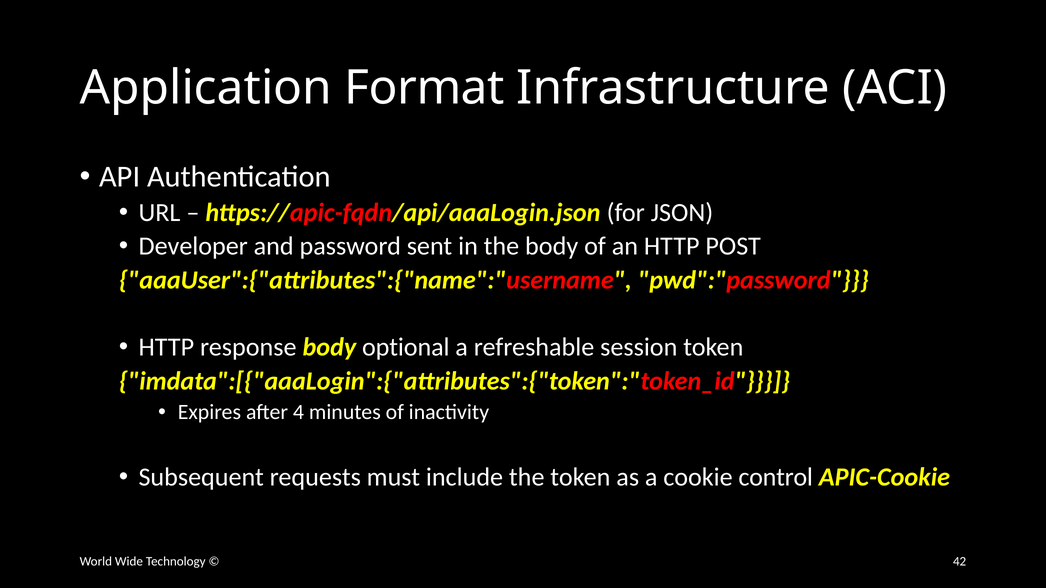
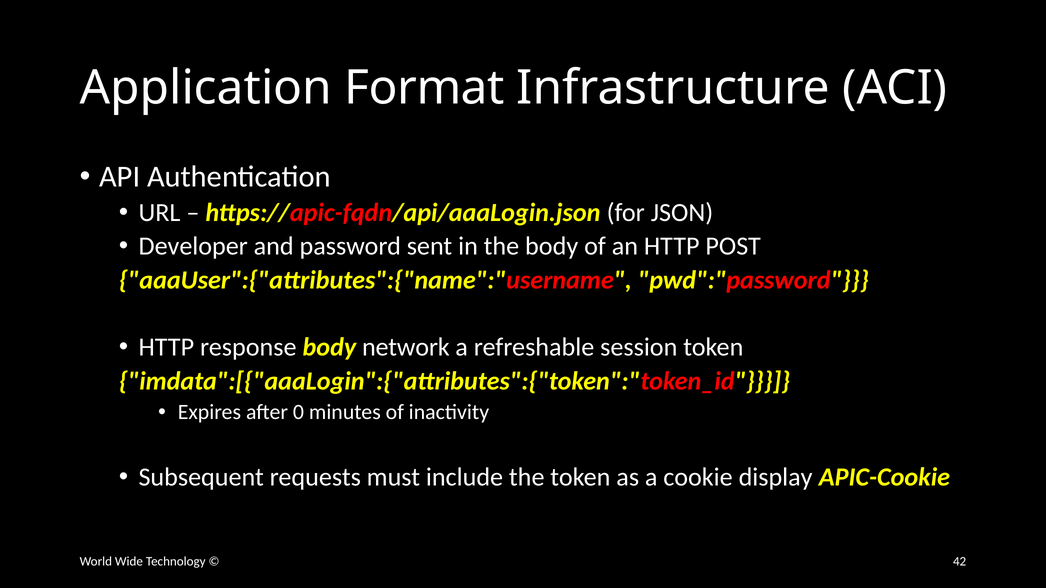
optional: optional -> network
4: 4 -> 0
control: control -> display
